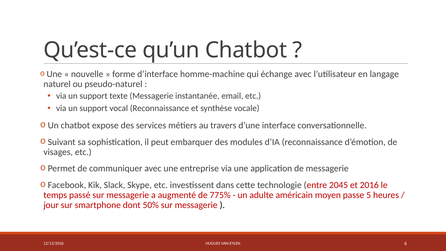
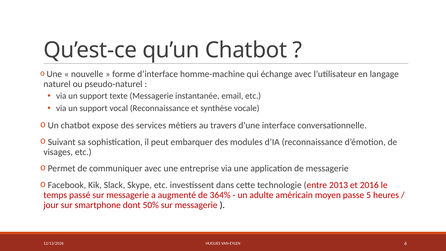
2045: 2045 -> 2013
775%: 775% -> 364%
